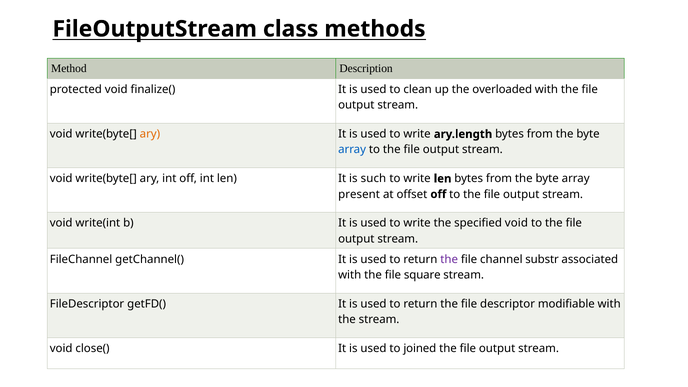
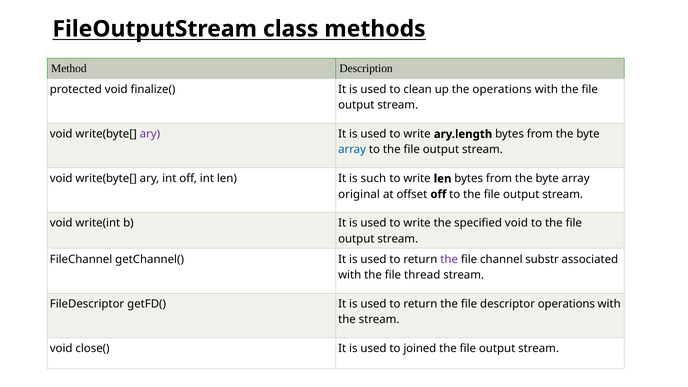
the overloaded: overloaded -> operations
ary at (150, 134) colour: orange -> purple
present: present -> original
square: square -> thread
descriptor modifiable: modifiable -> operations
